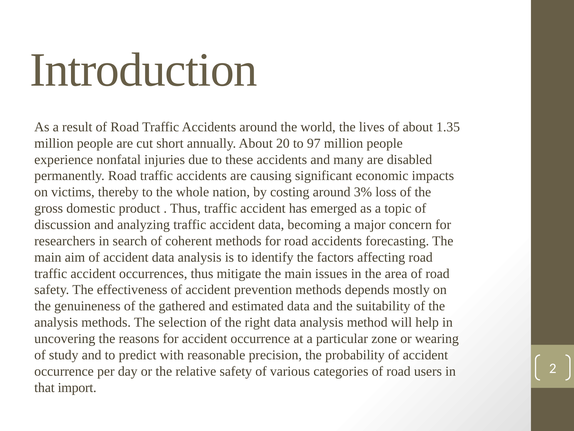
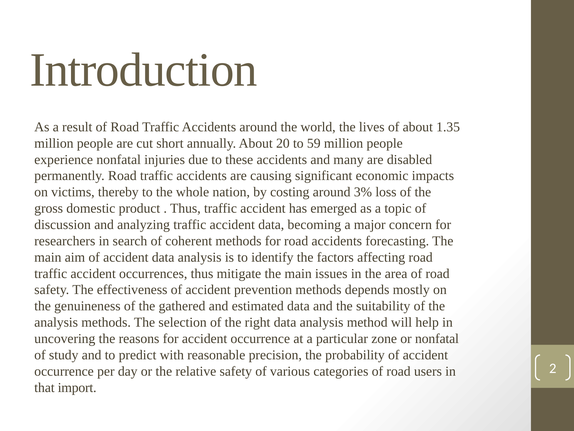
97: 97 -> 59
or wearing: wearing -> nonfatal
